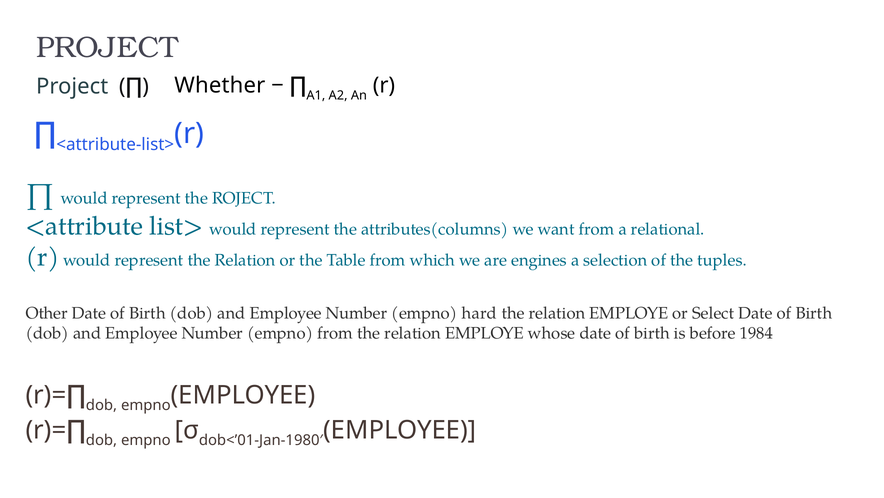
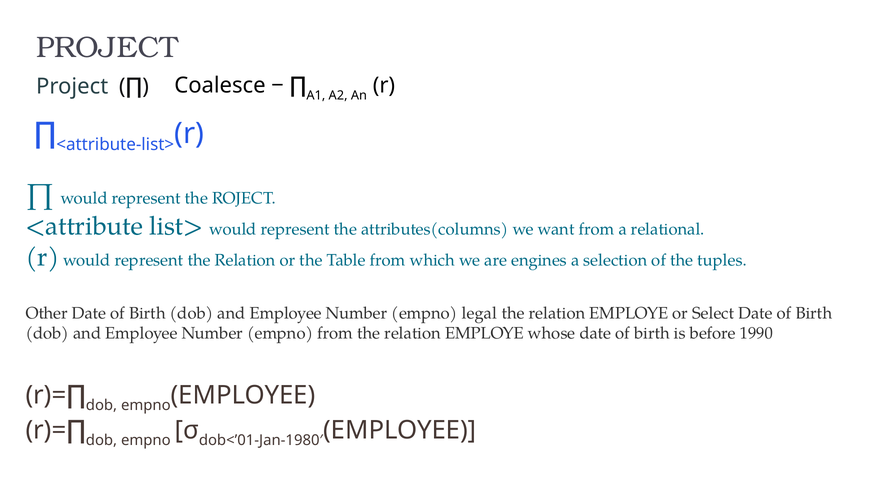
Whether: Whether -> Coalesce
hard: hard -> legal
1984: 1984 -> 1990
